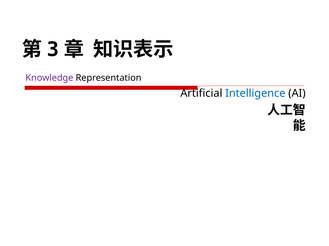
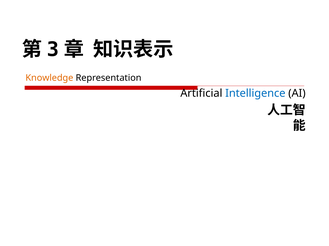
Knowledge colour: purple -> orange
